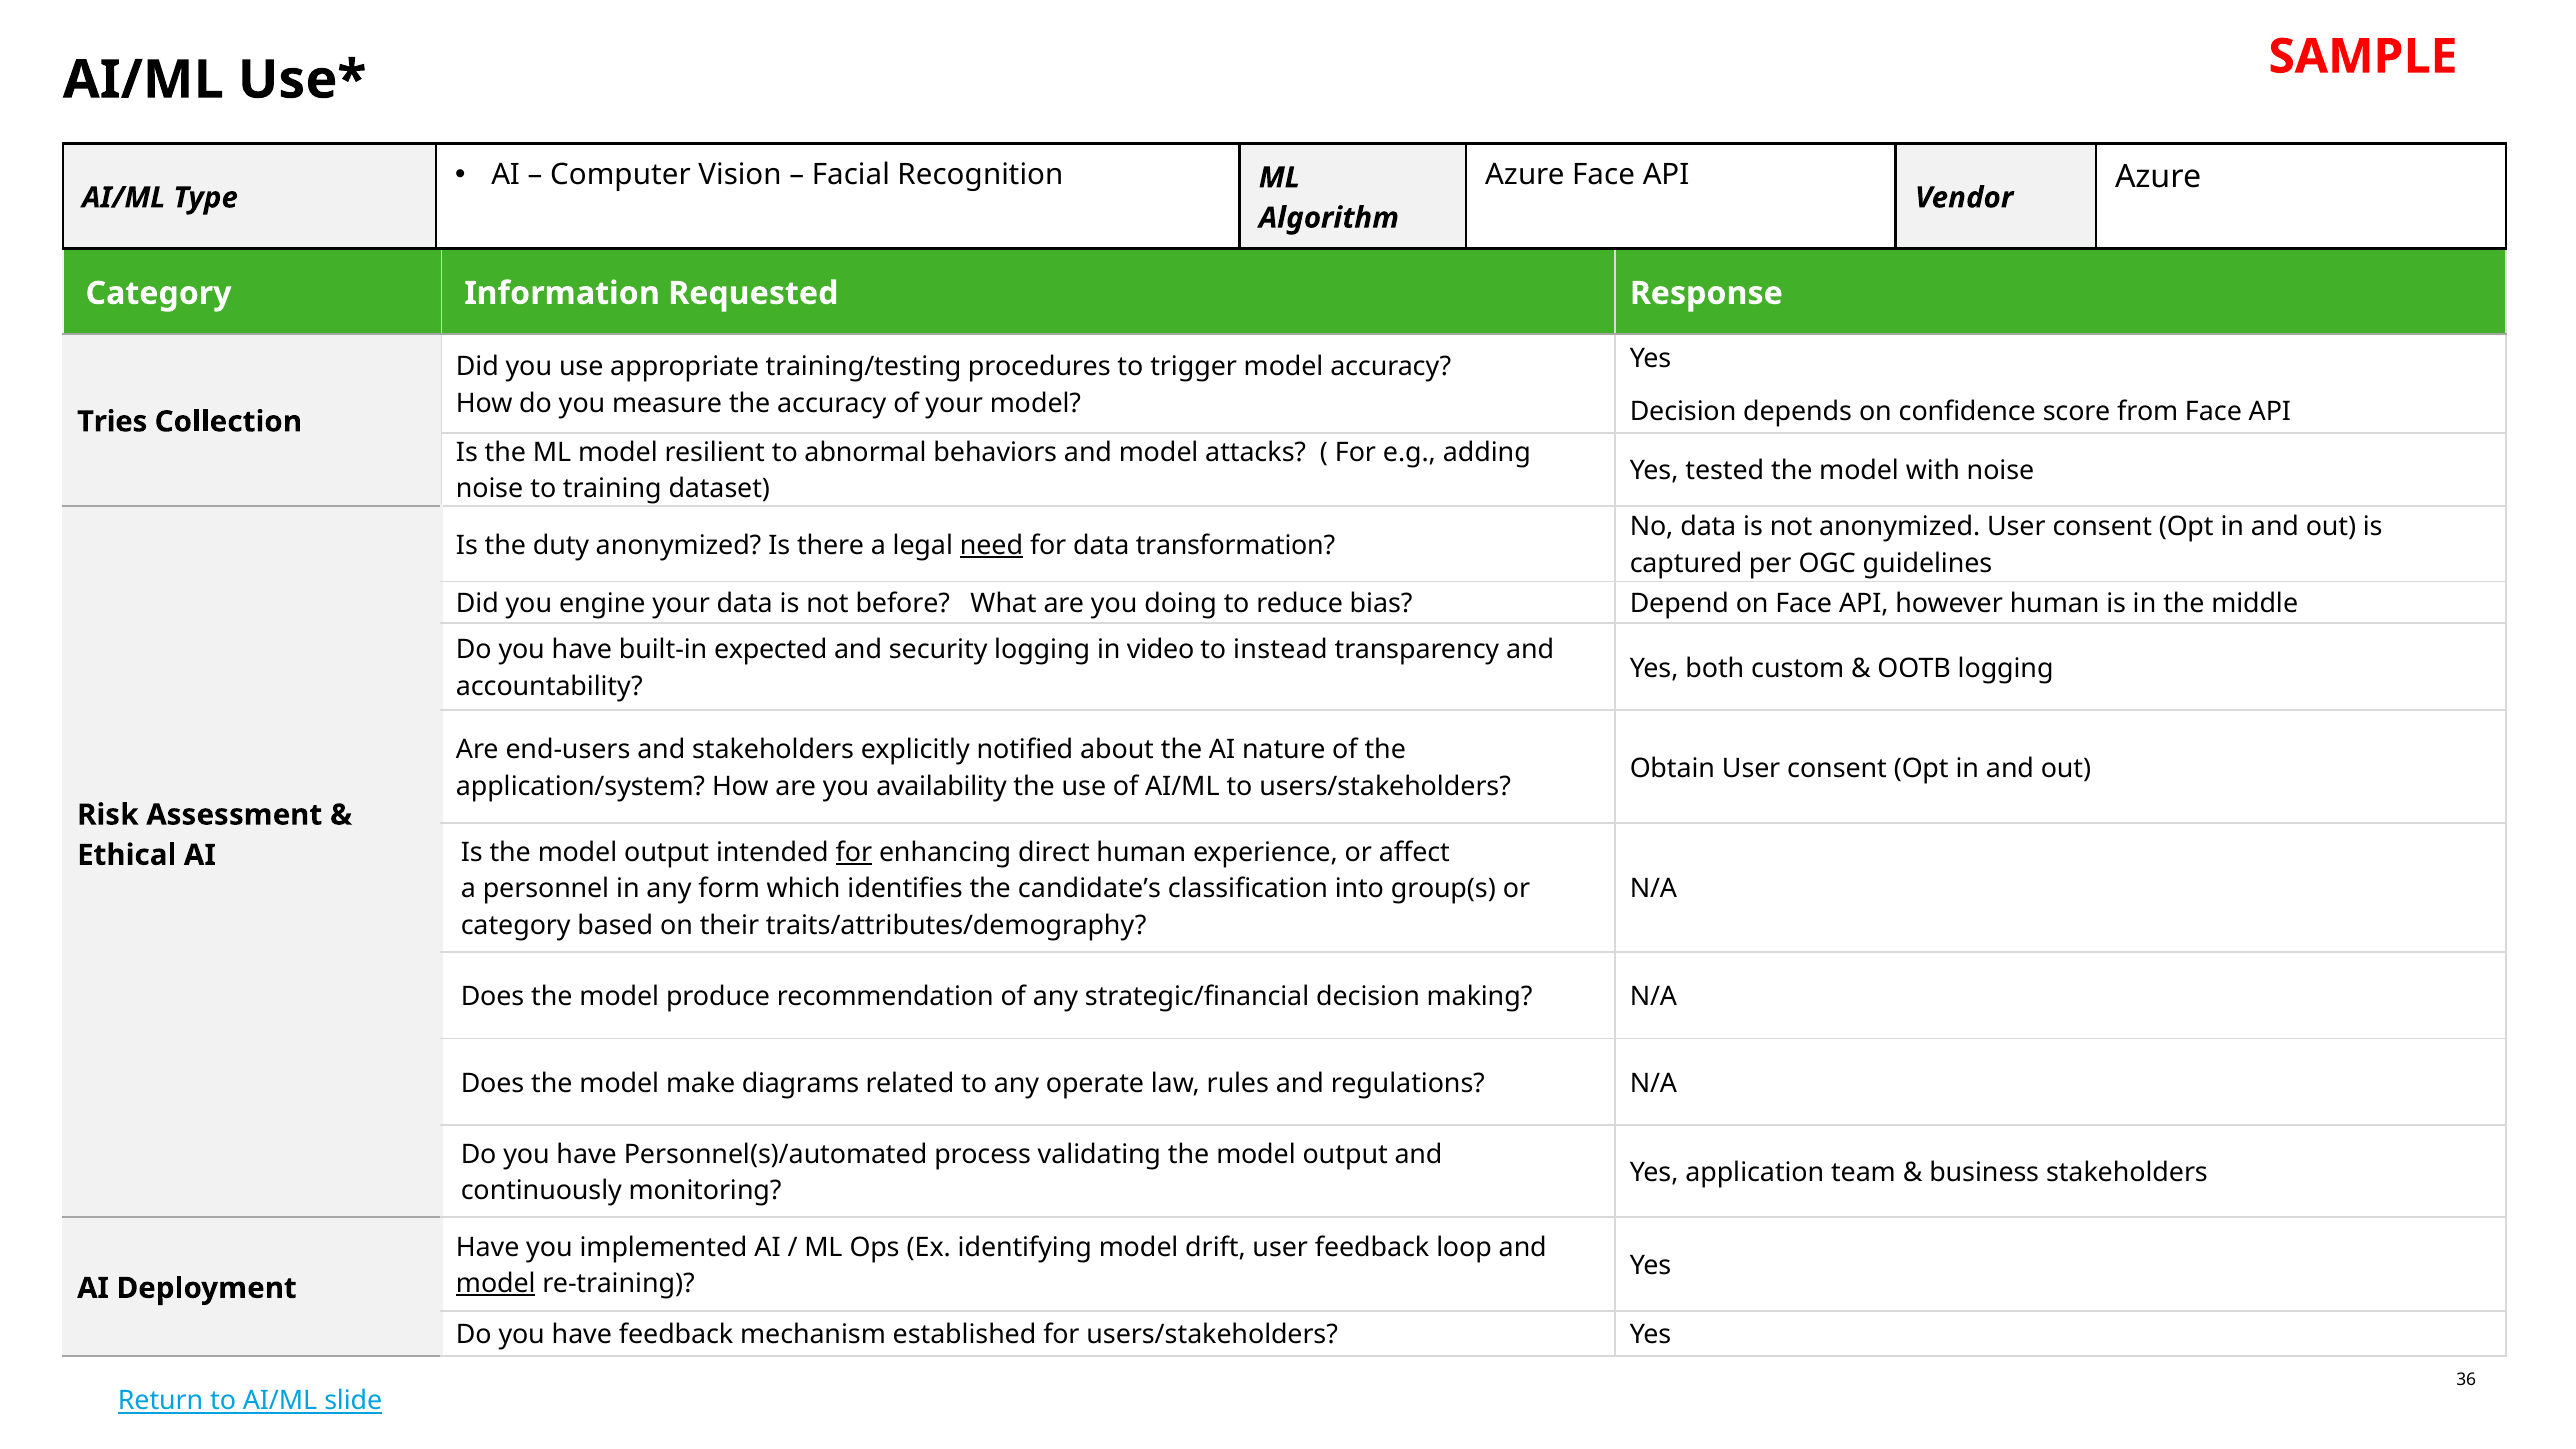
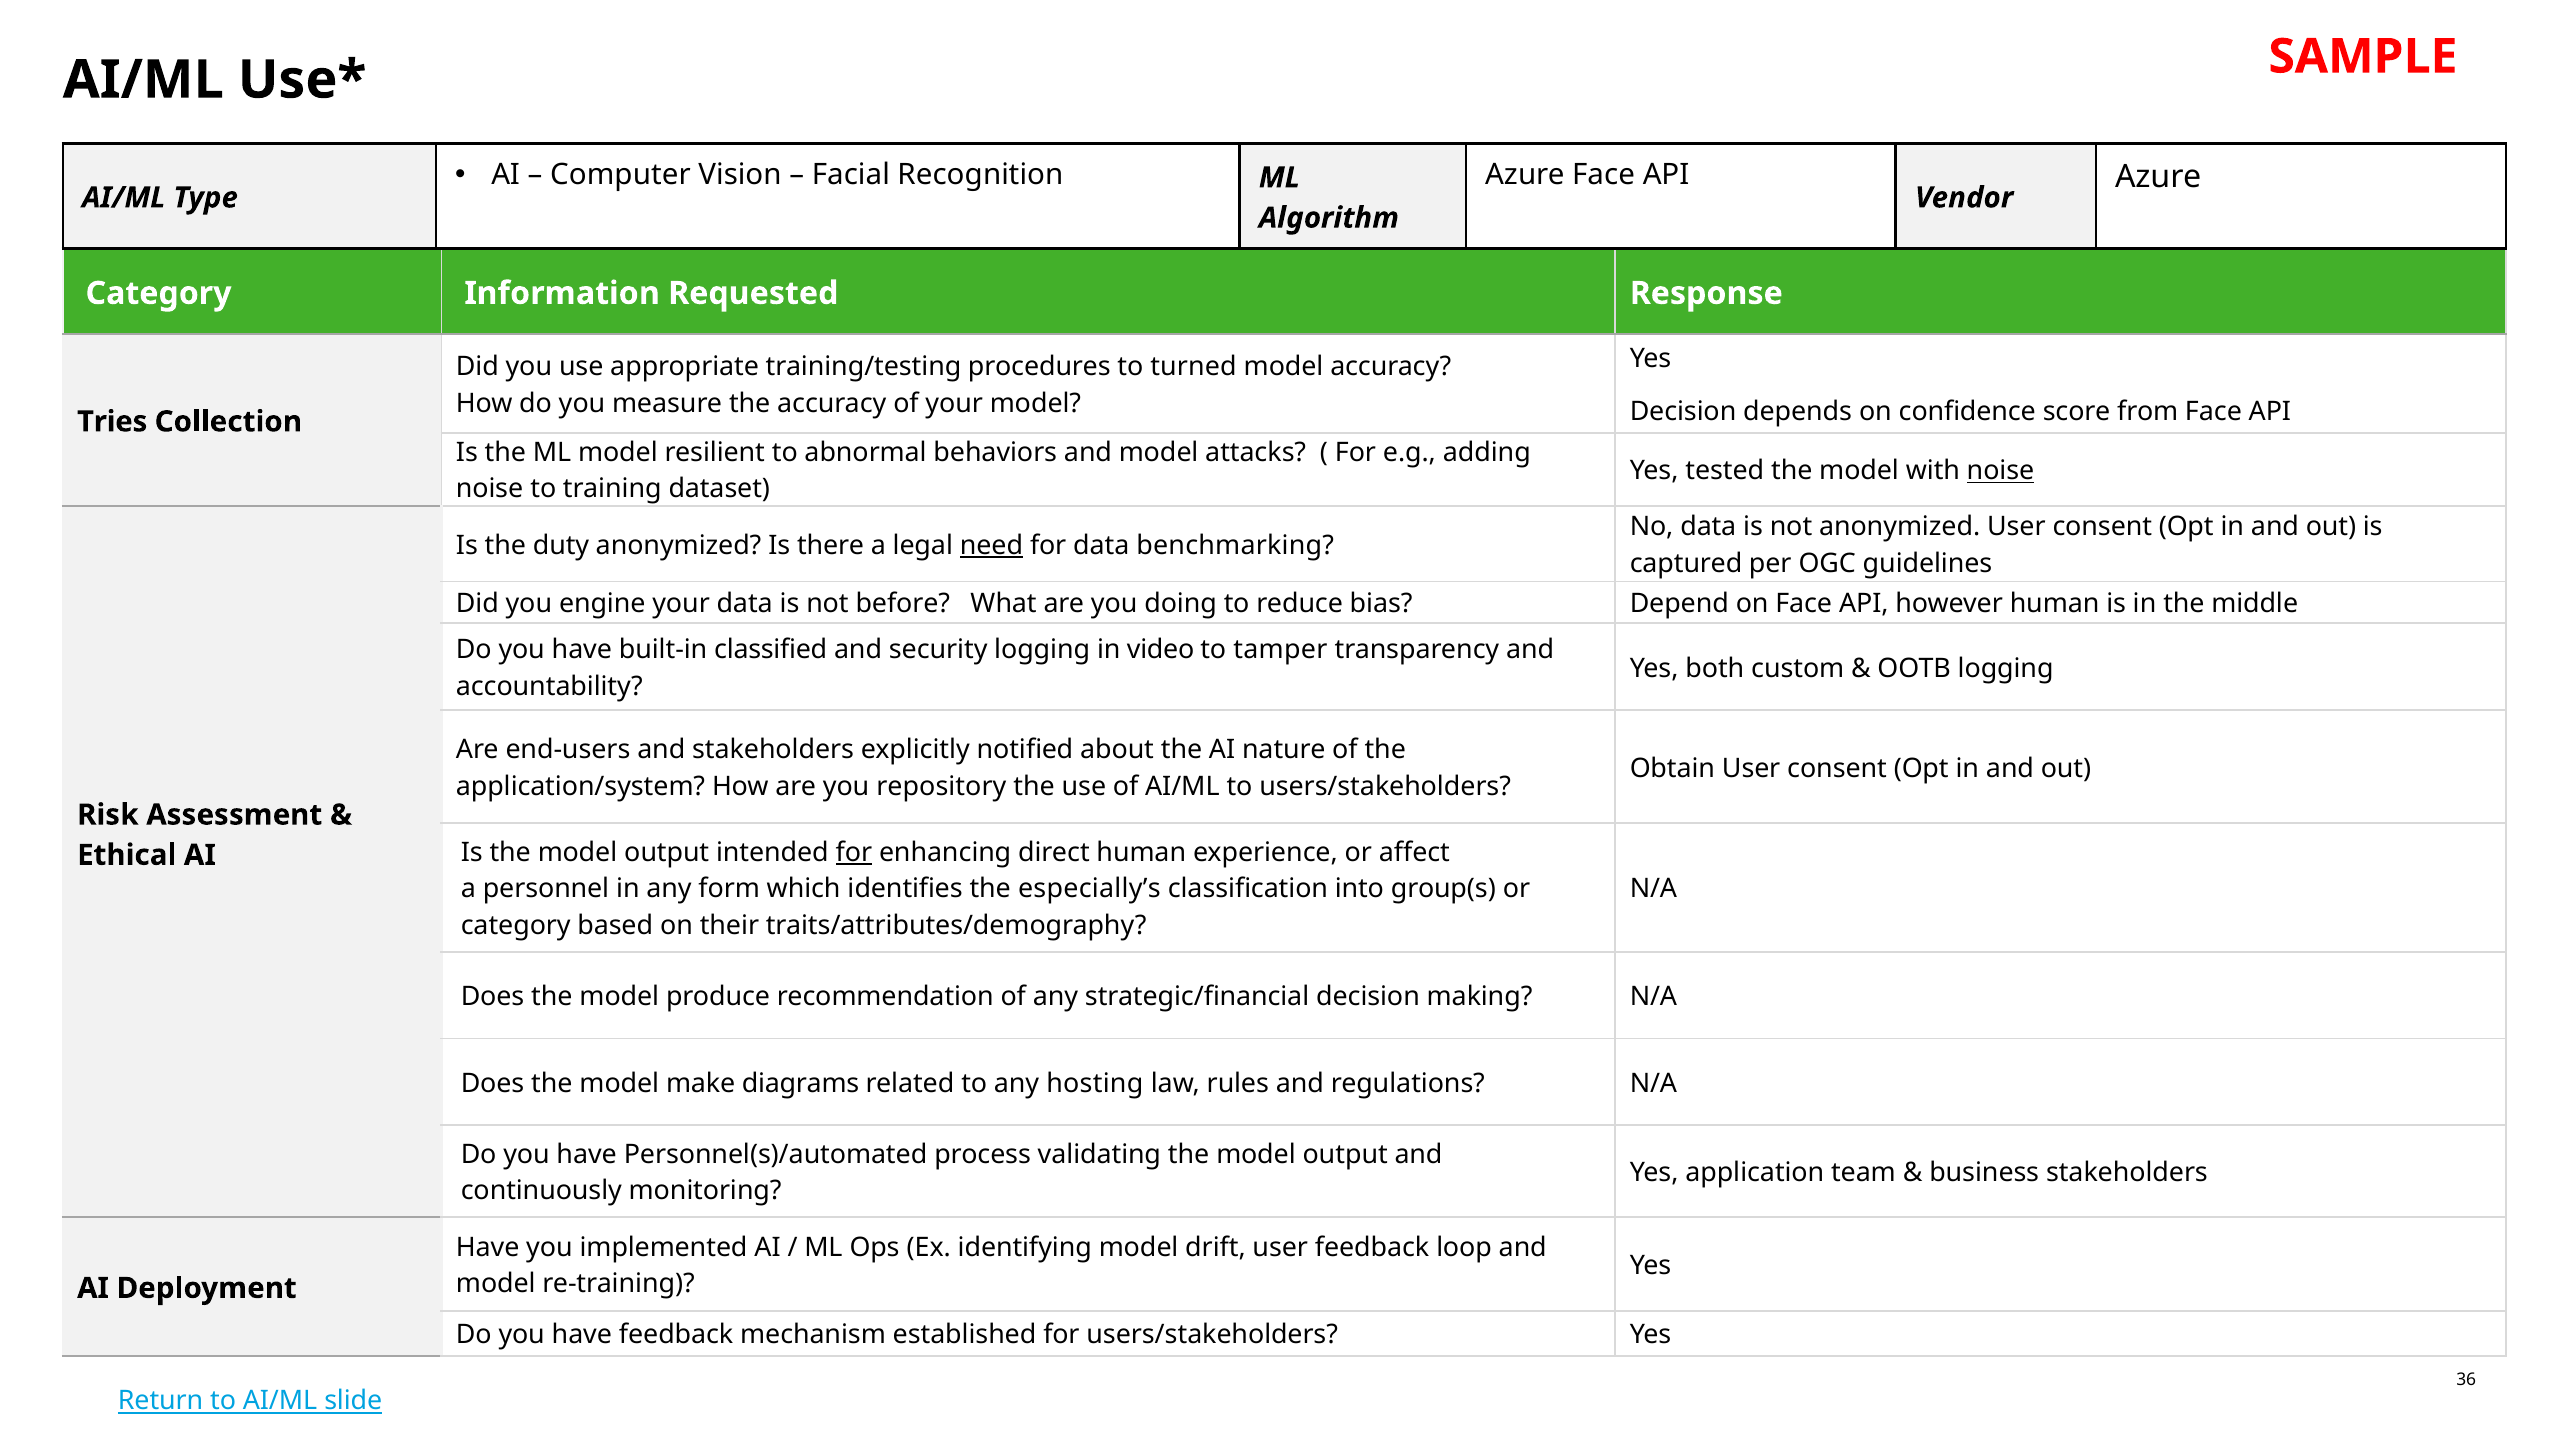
trigger: trigger -> turned
noise at (2001, 471) underline: none -> present
transformation: transformation -> benchmarking
expected: expected -> classified
instead: instead -> tamper
availability: availability -> repository
candidate’s: candidate’s -> especially’s
operate: operate -> hosting
model at (496, 1284) underline: present -> none
